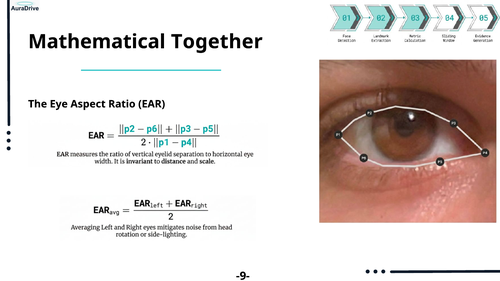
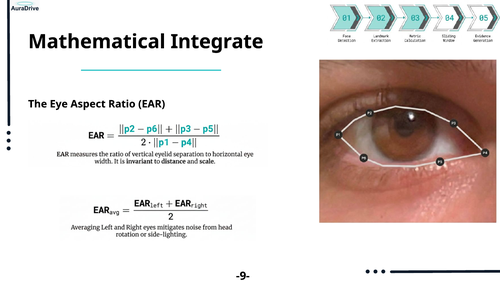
Together: Together -> Integrate
